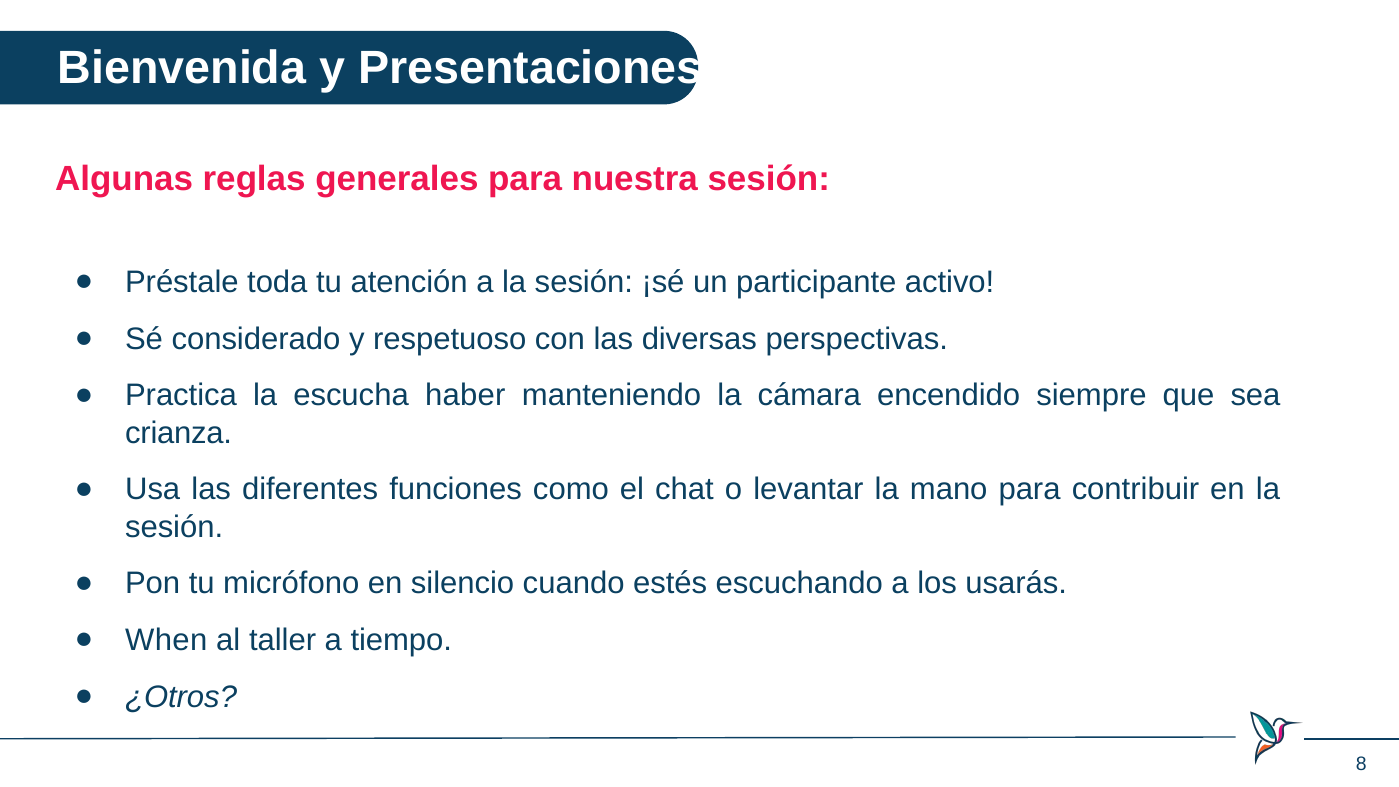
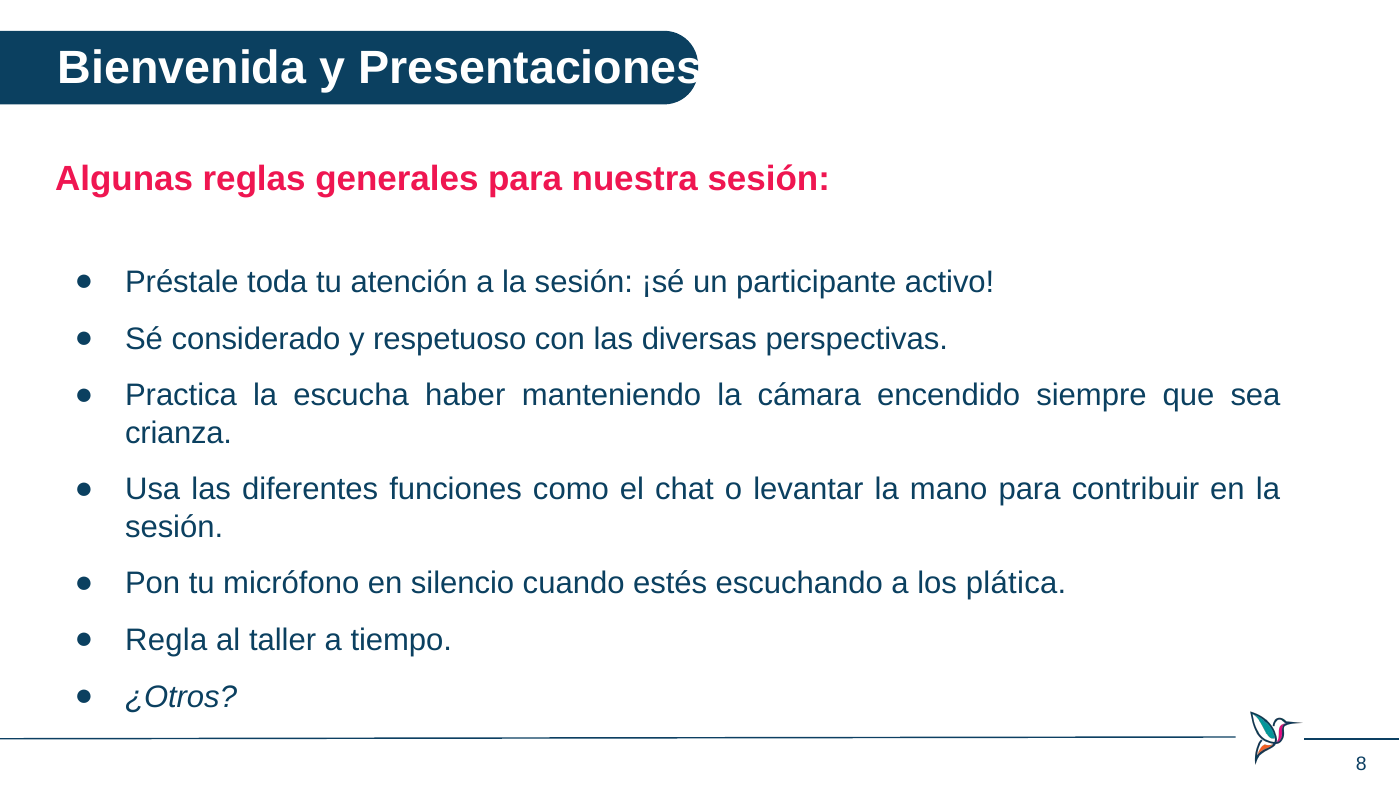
usarás: usarás -> plática
When: When -> Regla
